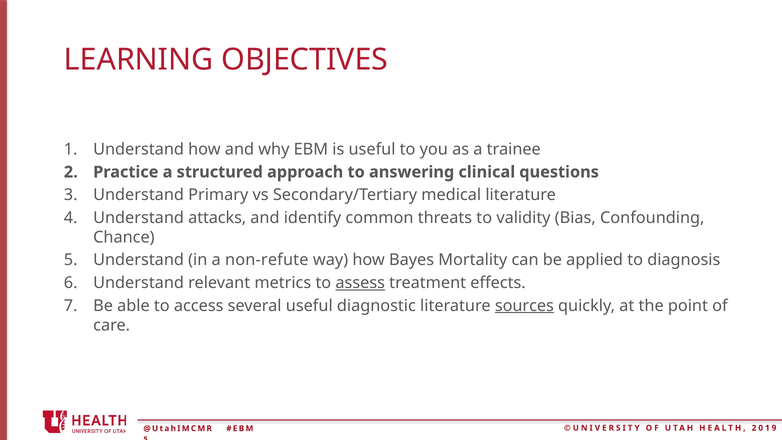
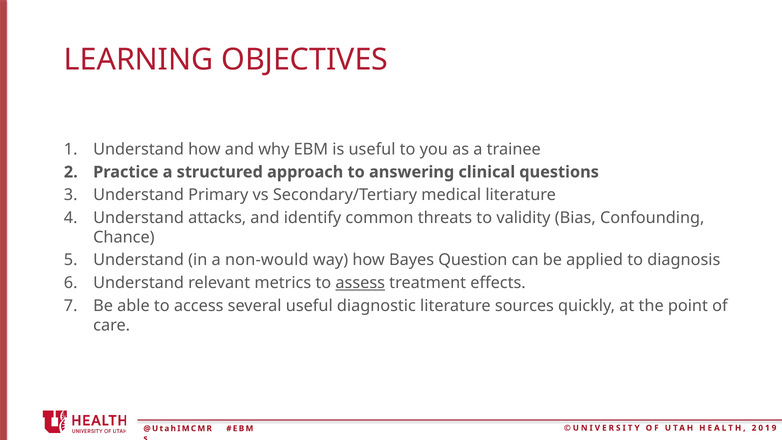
non-refute: non-refute -> non-would
Mortality: Mortality -> Question
sources underline: present -> none
